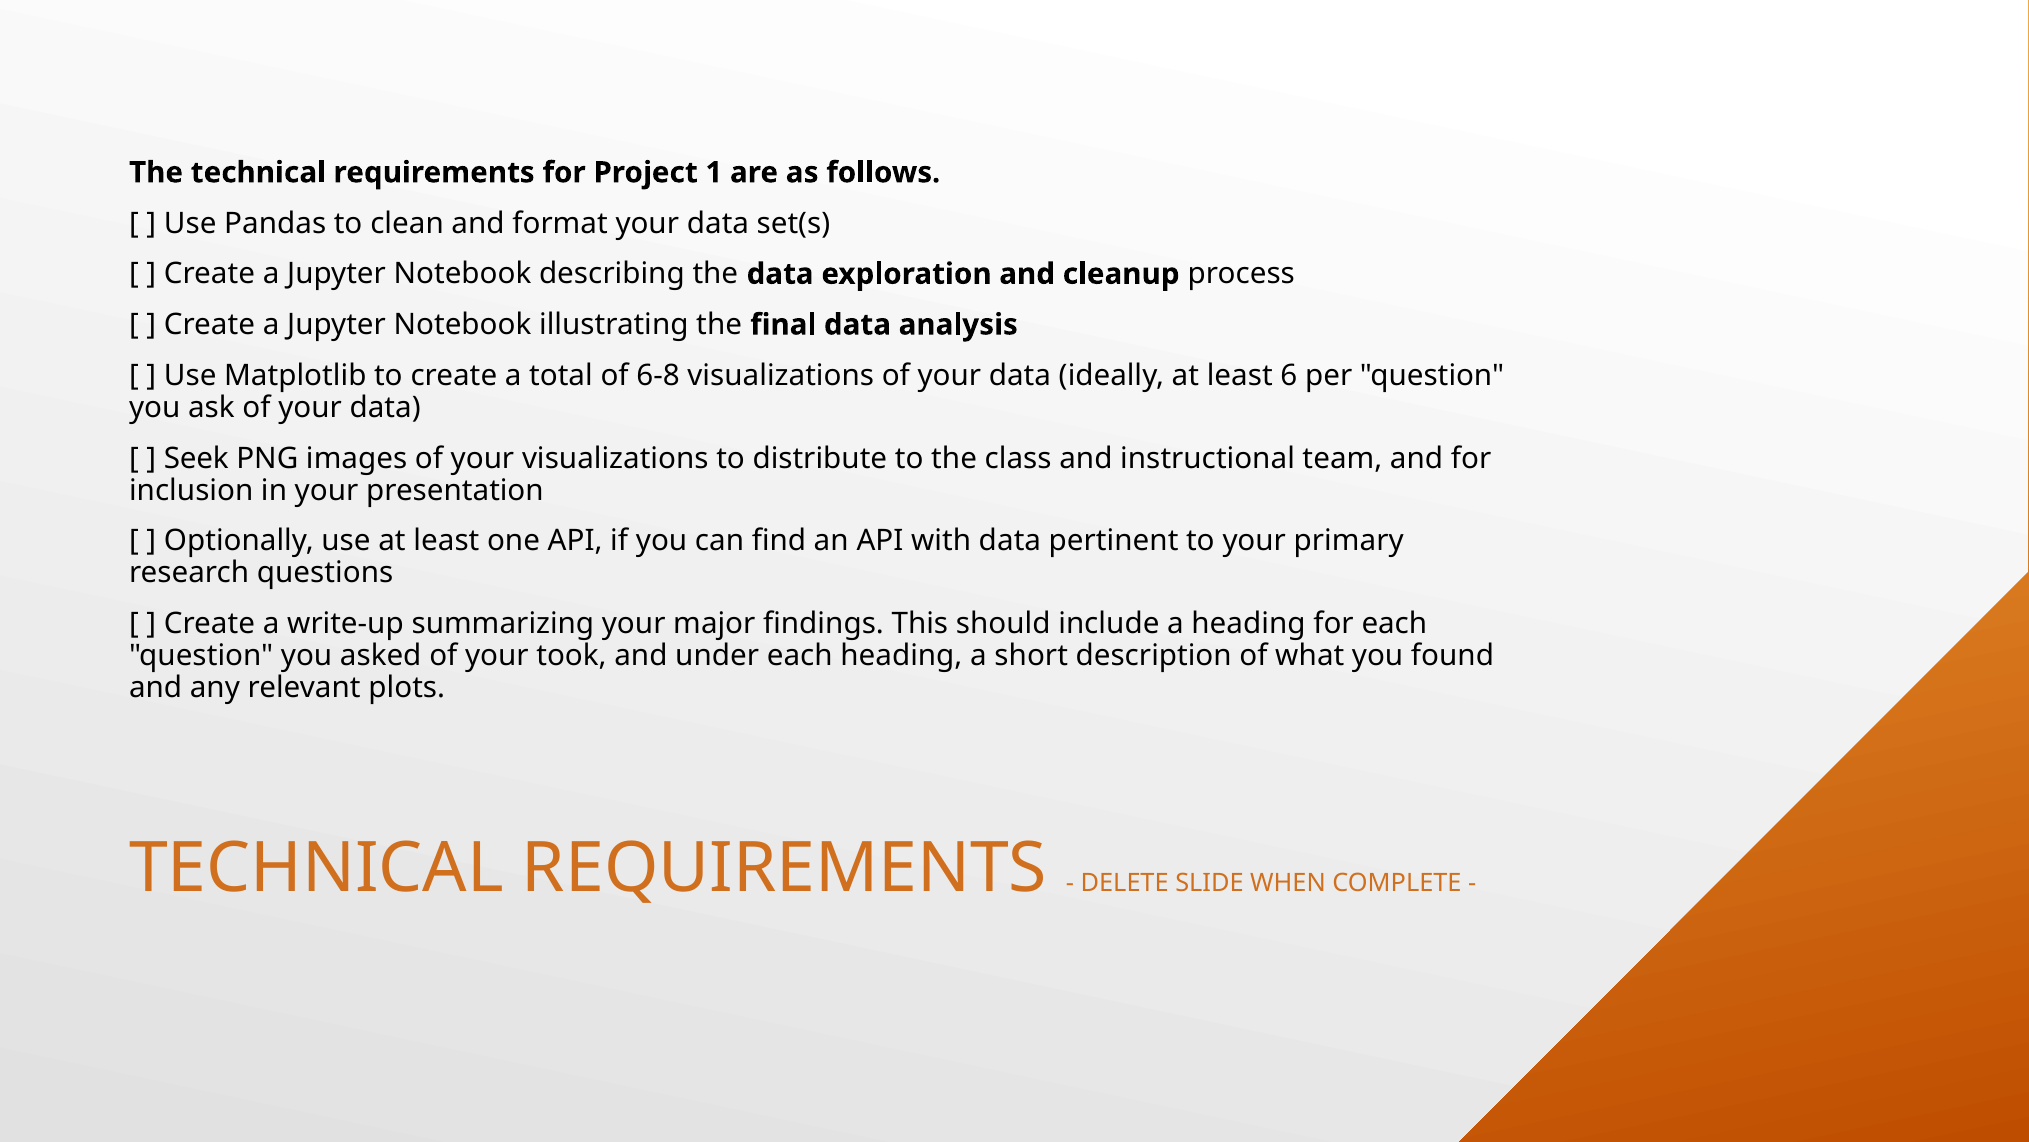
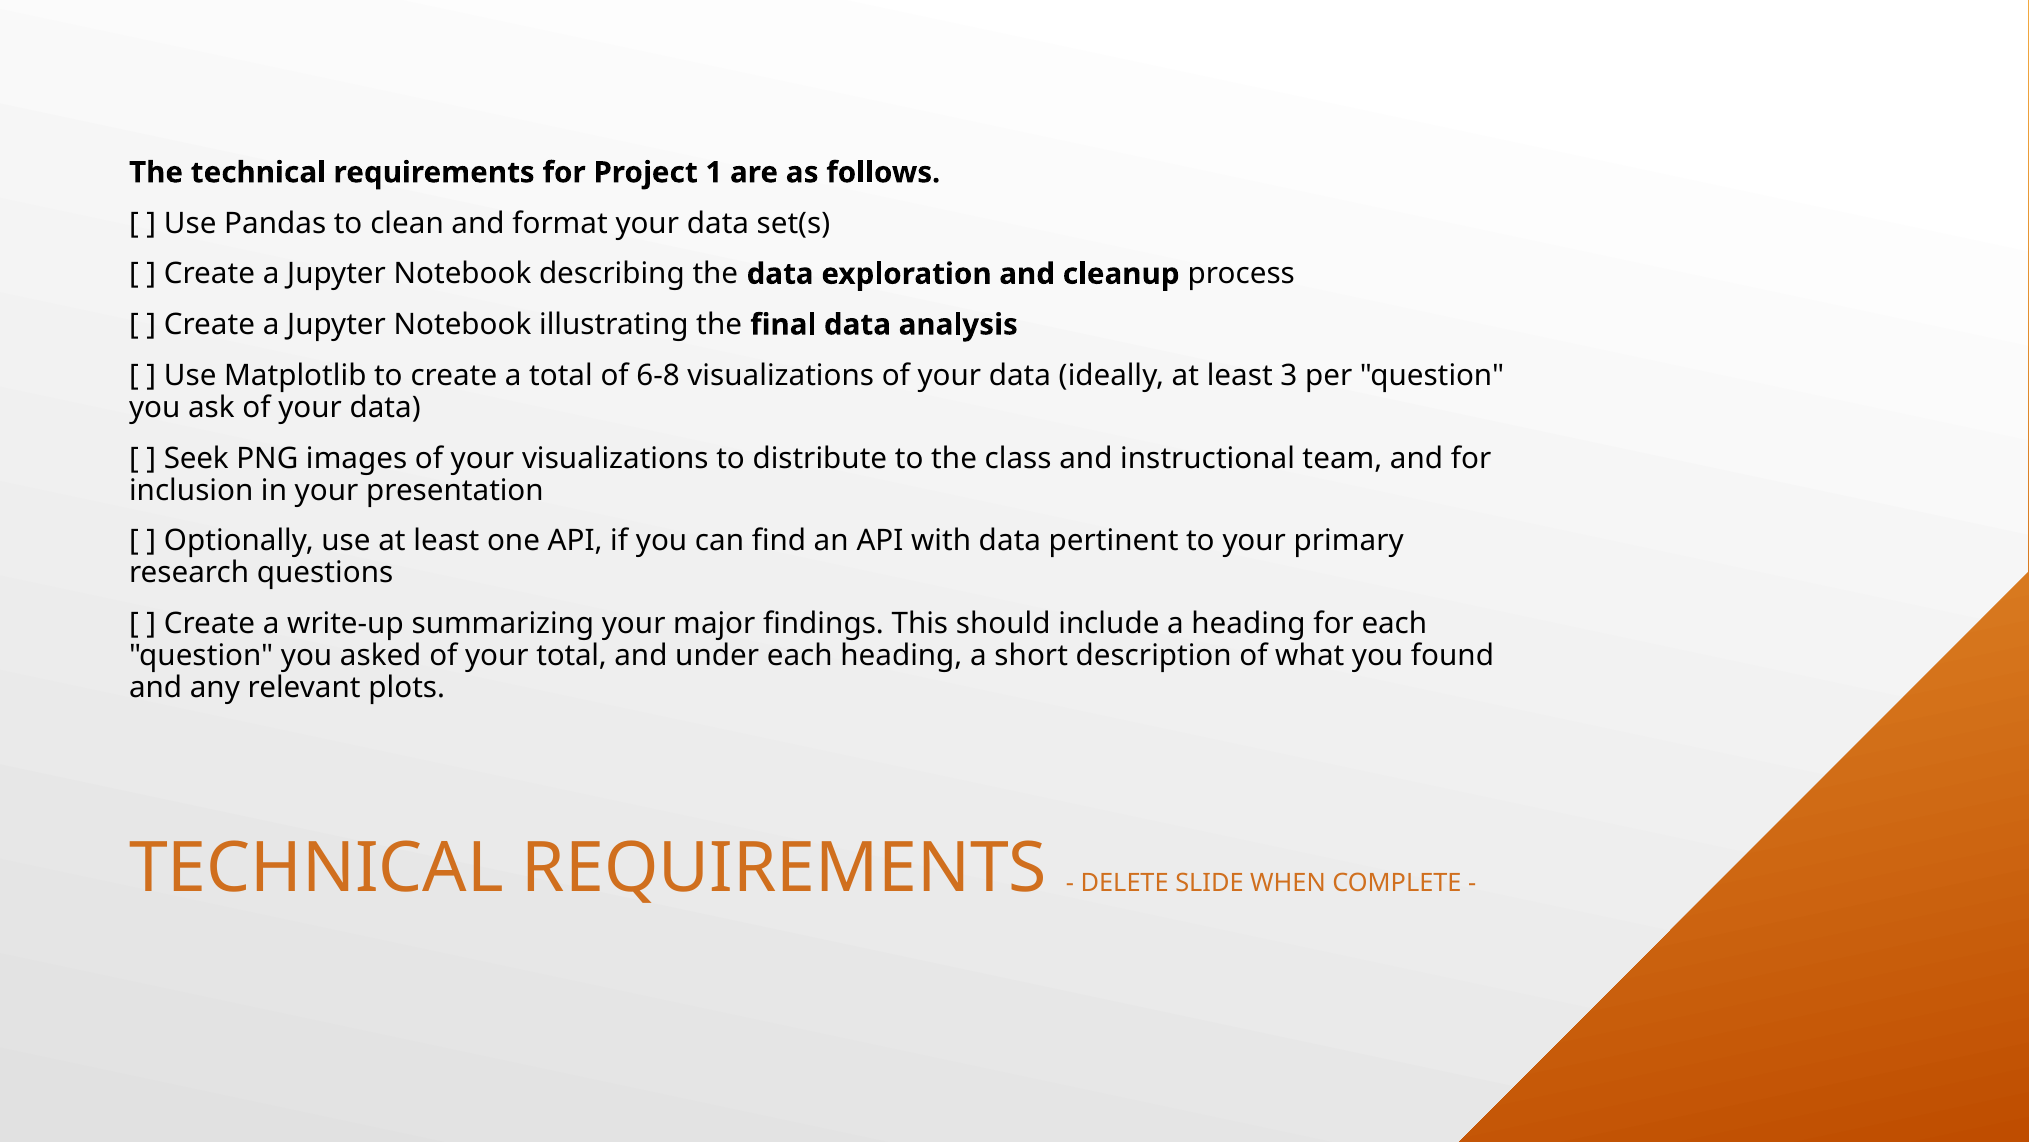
6: 6 -> 3
your took: took -> total
